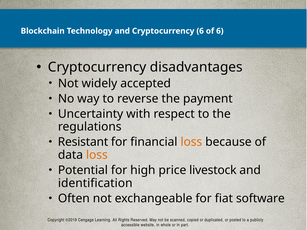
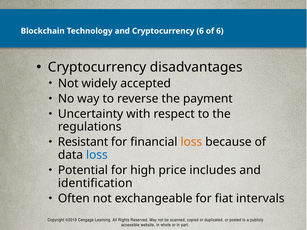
loss at (97, 155) colour: orange -> blue
livestock: livestock -> includes
software: software -> intervals
